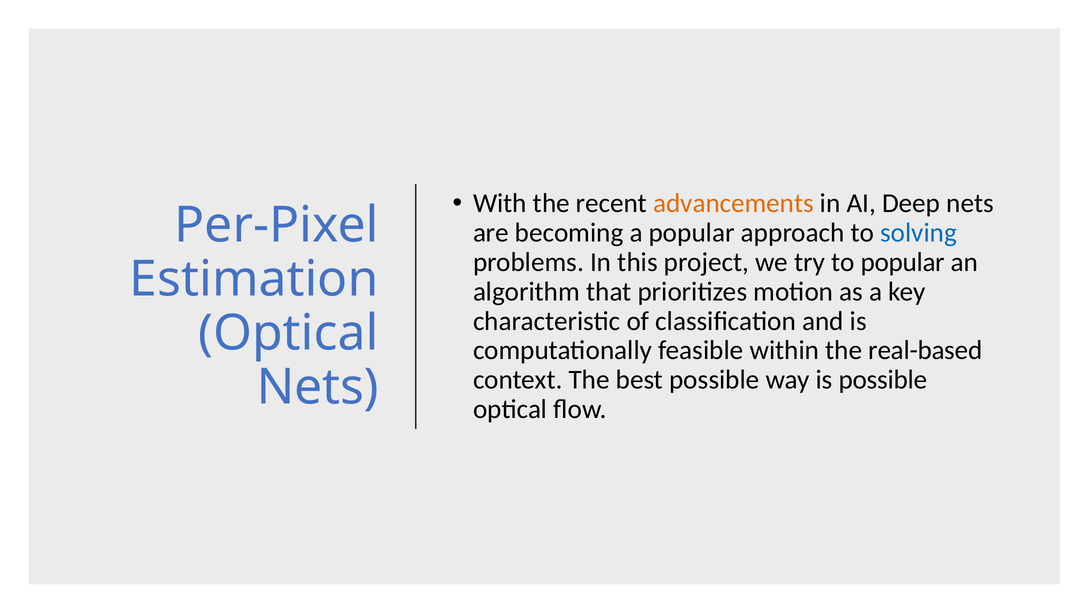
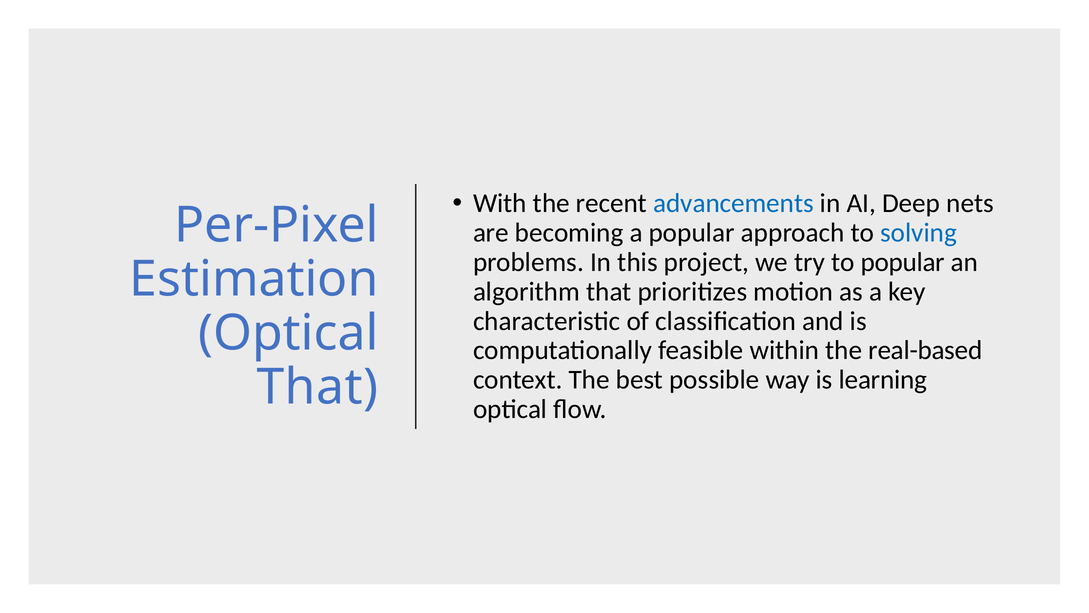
advancements colour: orange -> blue
is possible: possible -> learning
Nets at (318, 387): Nets -> That
